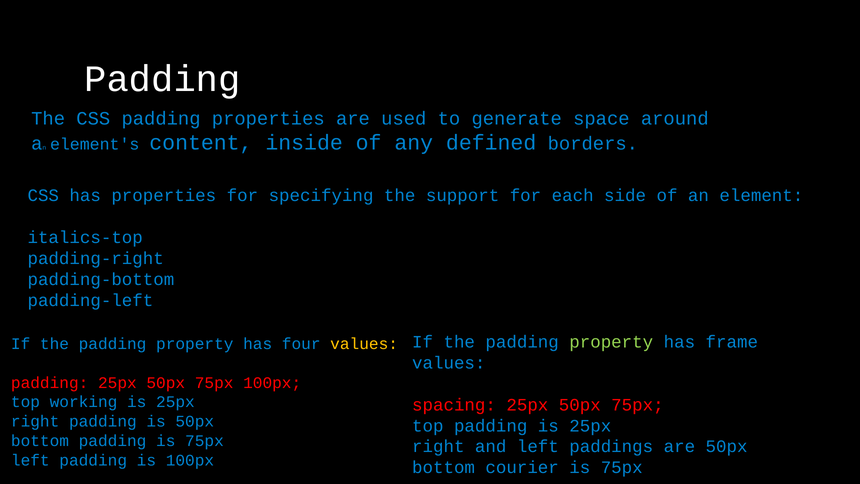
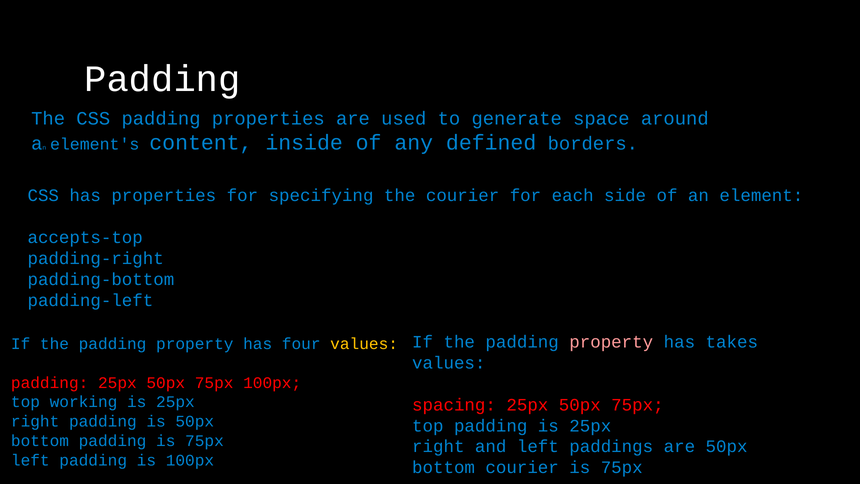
the support: support -> courier
italics-top: italics-top -> accepts-top
property at (611, 342) colour: light green -> pink
frame: frame -> takes
